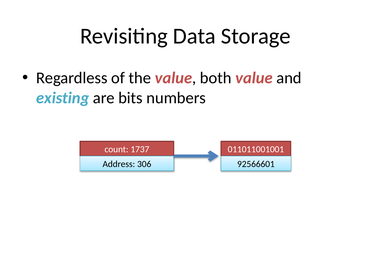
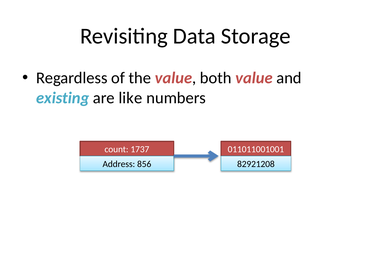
bits: bits -> like
306: 306 -> 856
92566601: 92566601 -> 82921208
